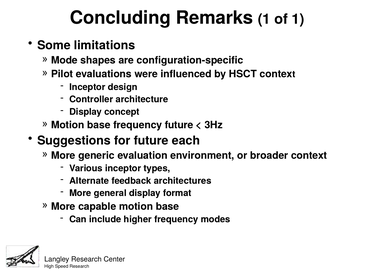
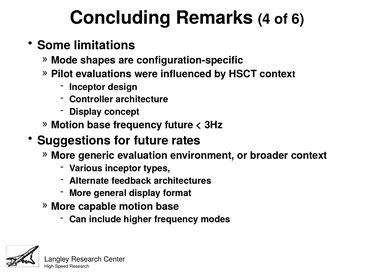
Remarks 1: 1 -> 4
of 1: 1 -> 6
each: each -> rates
